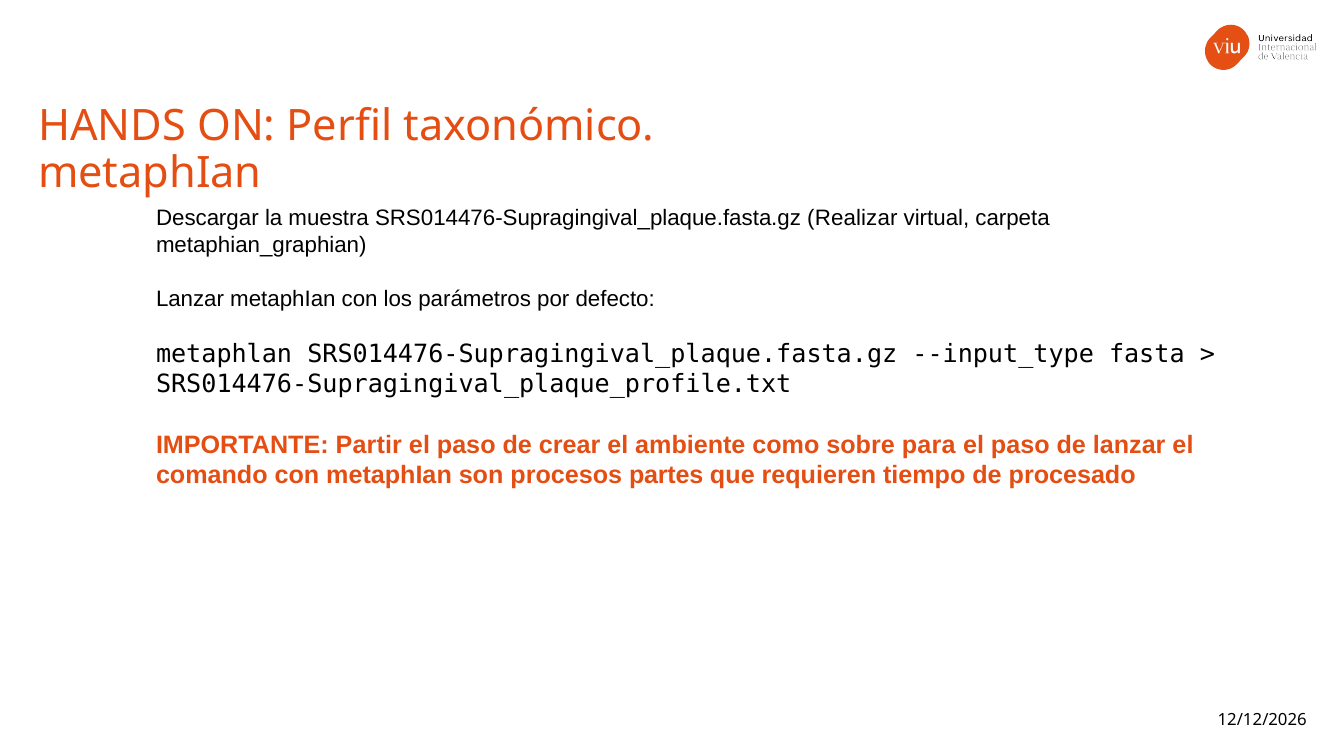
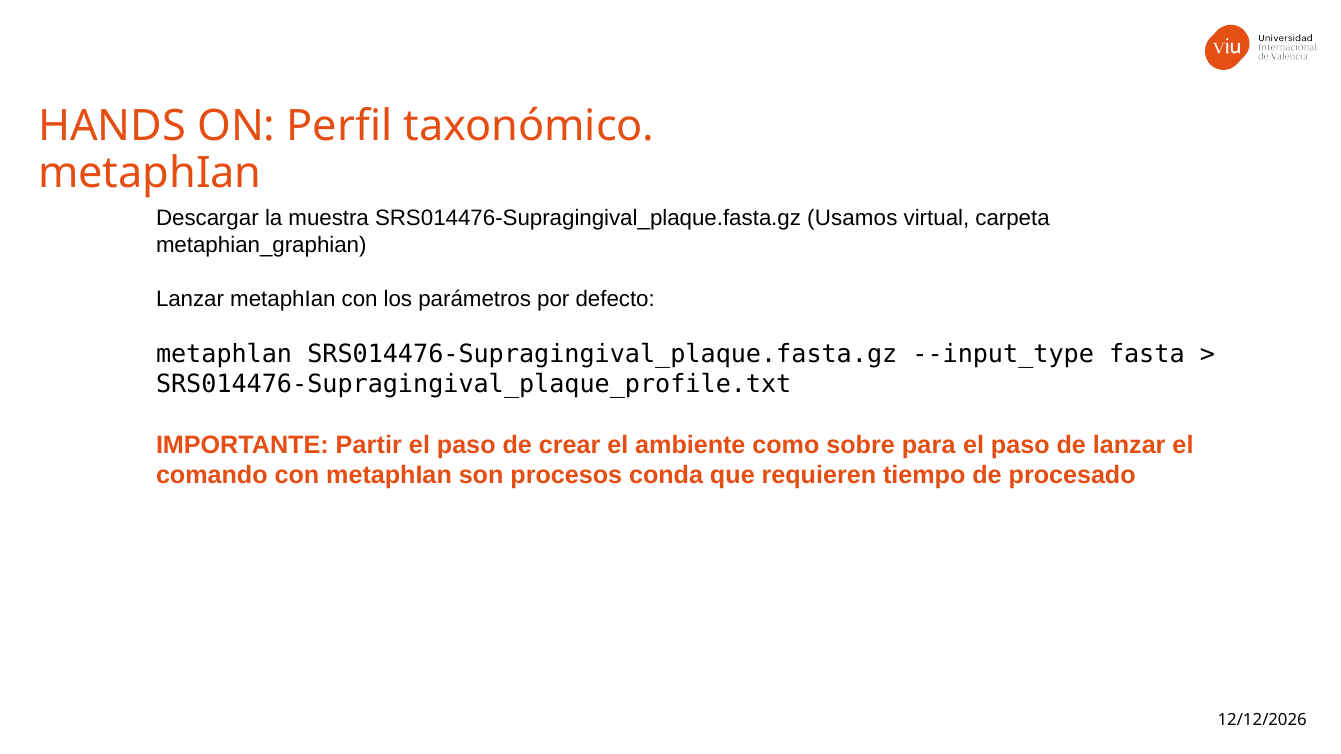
Realizar: Realizar -> Usamos
partes: partes -> conda
